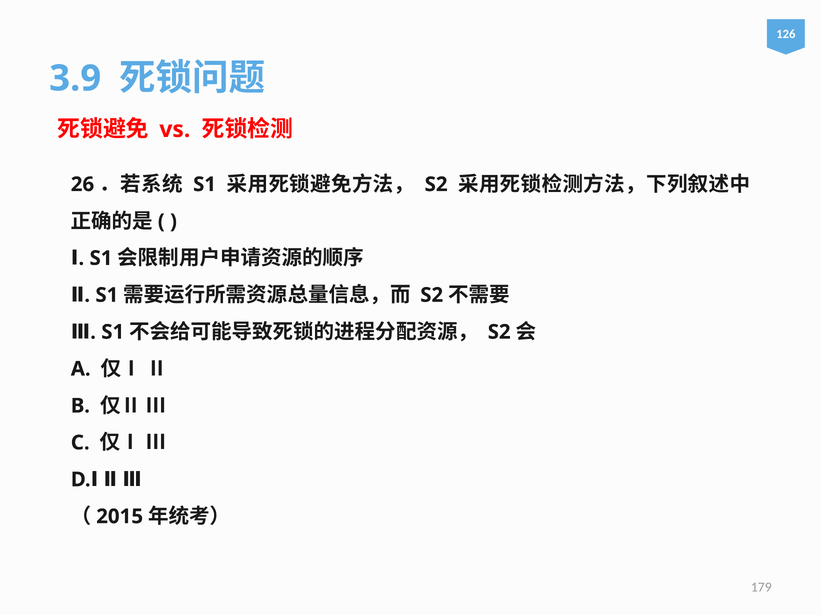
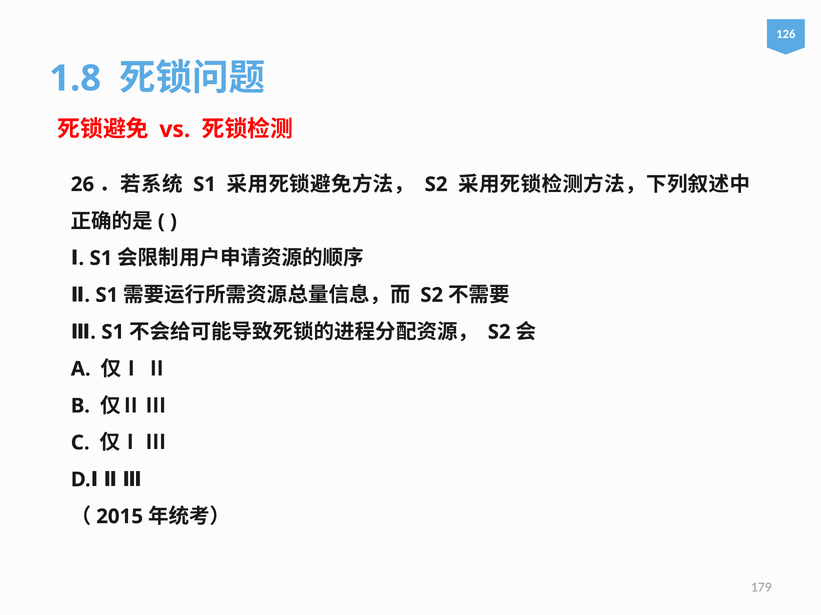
3.9: 3.9 -> 1.8
